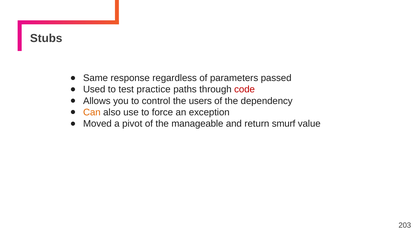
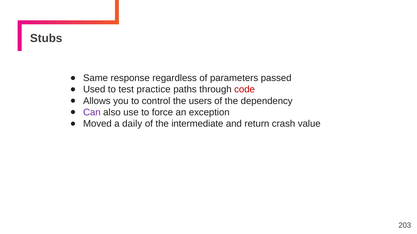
Can colour: orange -> purple
pivot: pivot -> daily
manageable: manageable -> intermediate
smurf: smurf -> crash
